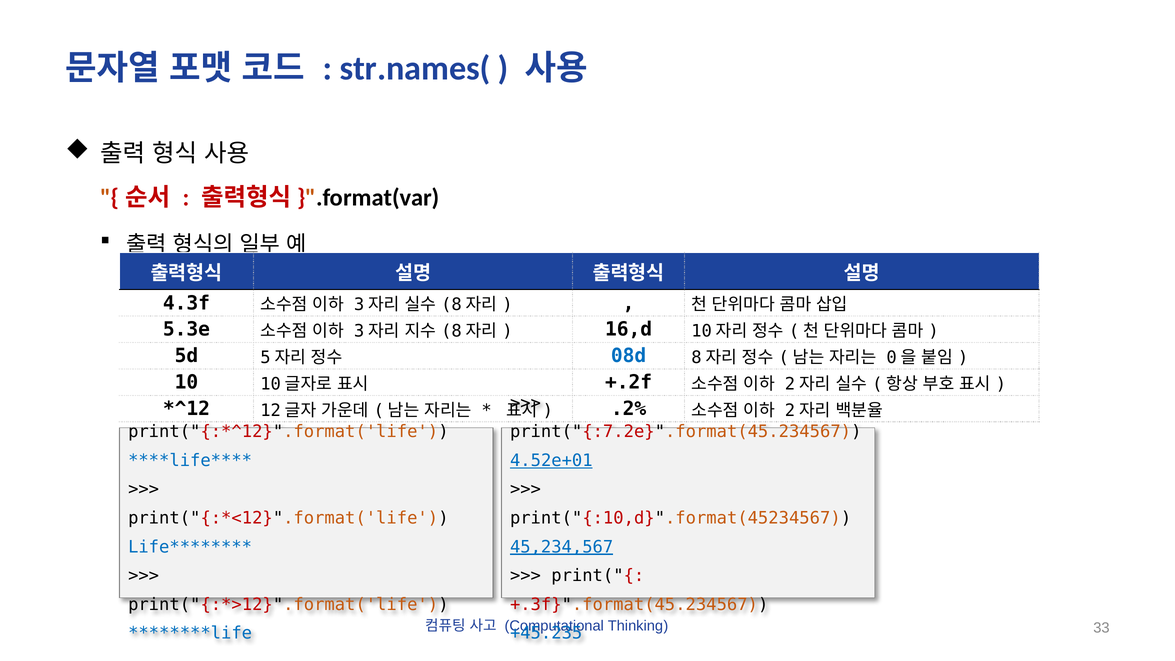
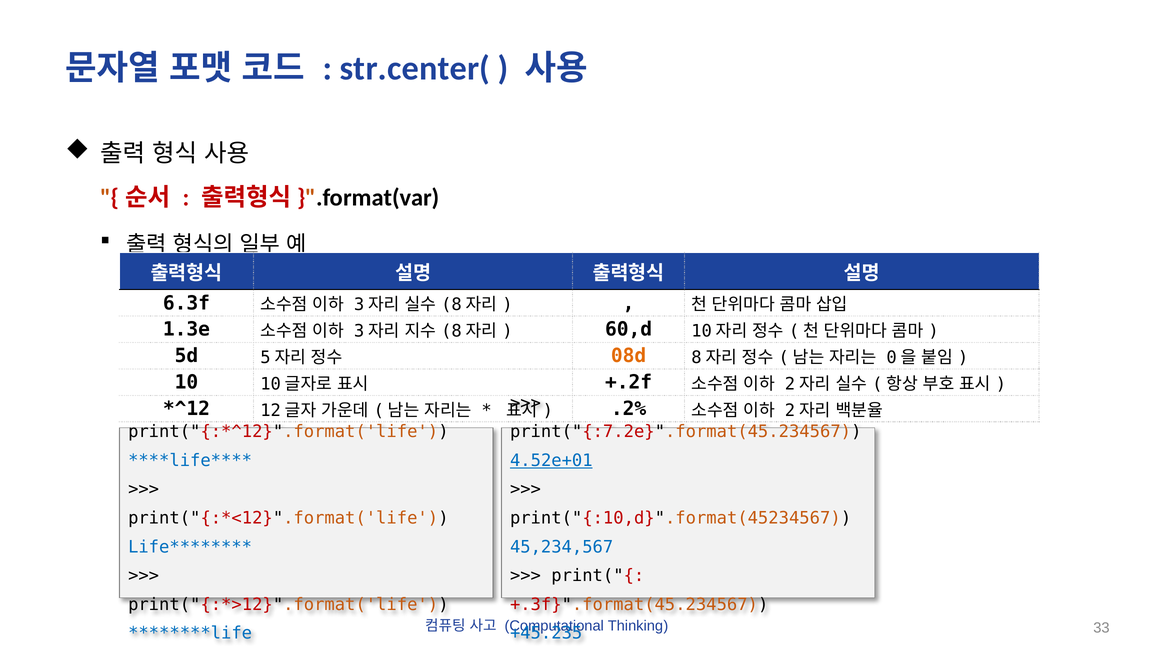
str.names(: str.names( -> str.center(
4.3f: 4.3f -> 6.3f
5.3e: 5.3e -> 1.3e
16,d: 16,d -> 60,d
08d colour: blue -> orange
45,234,567 underline: present -> none
